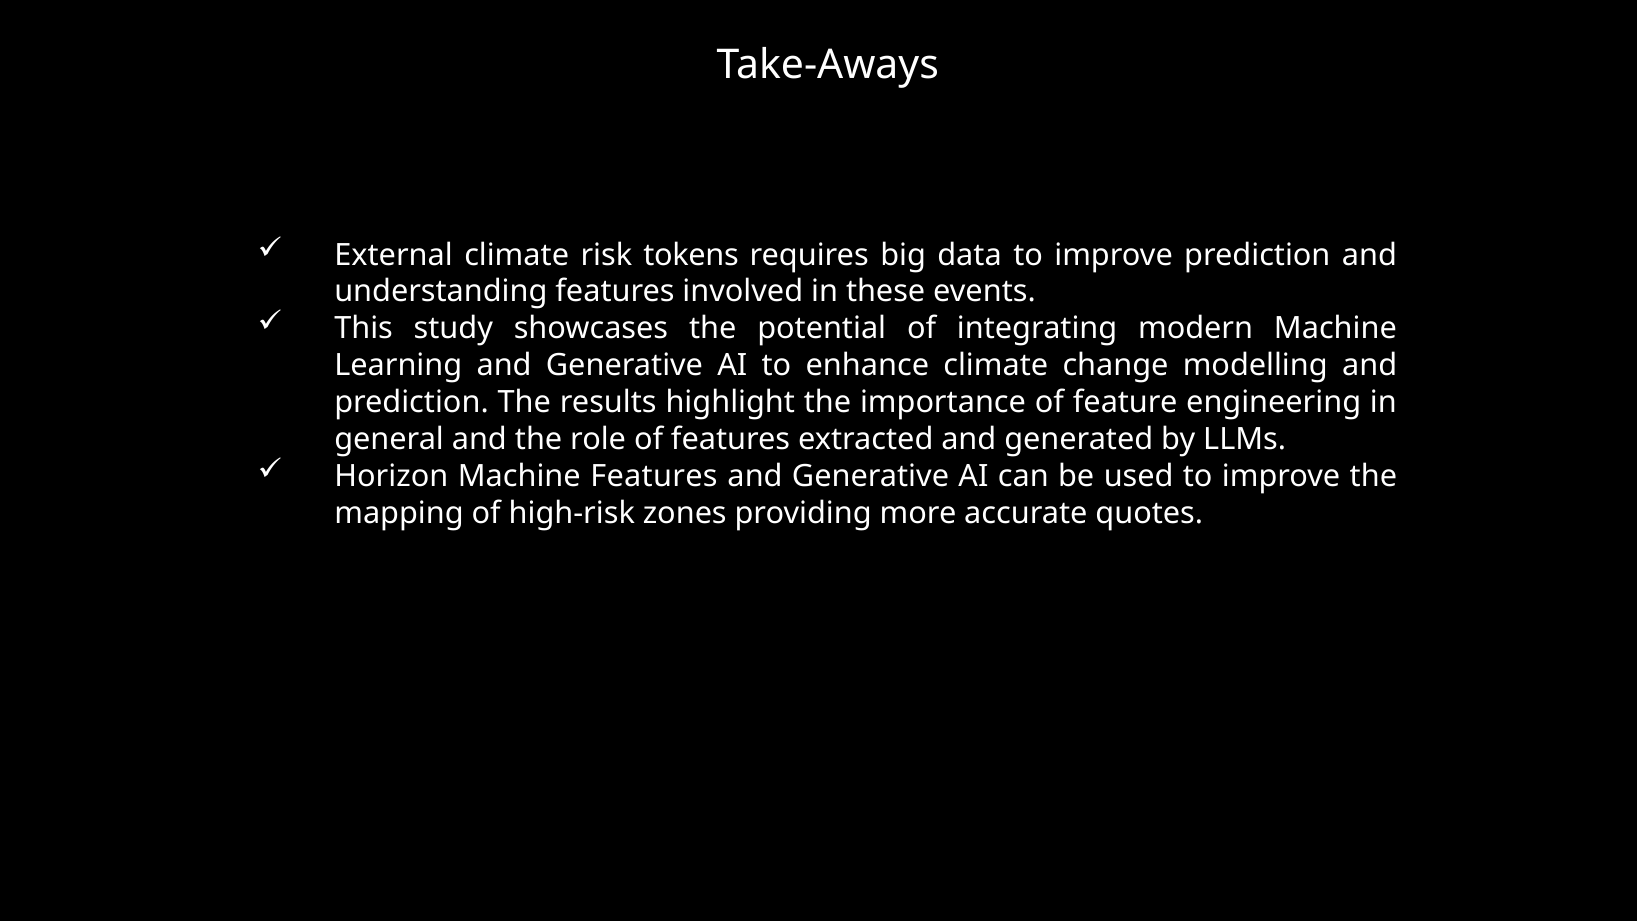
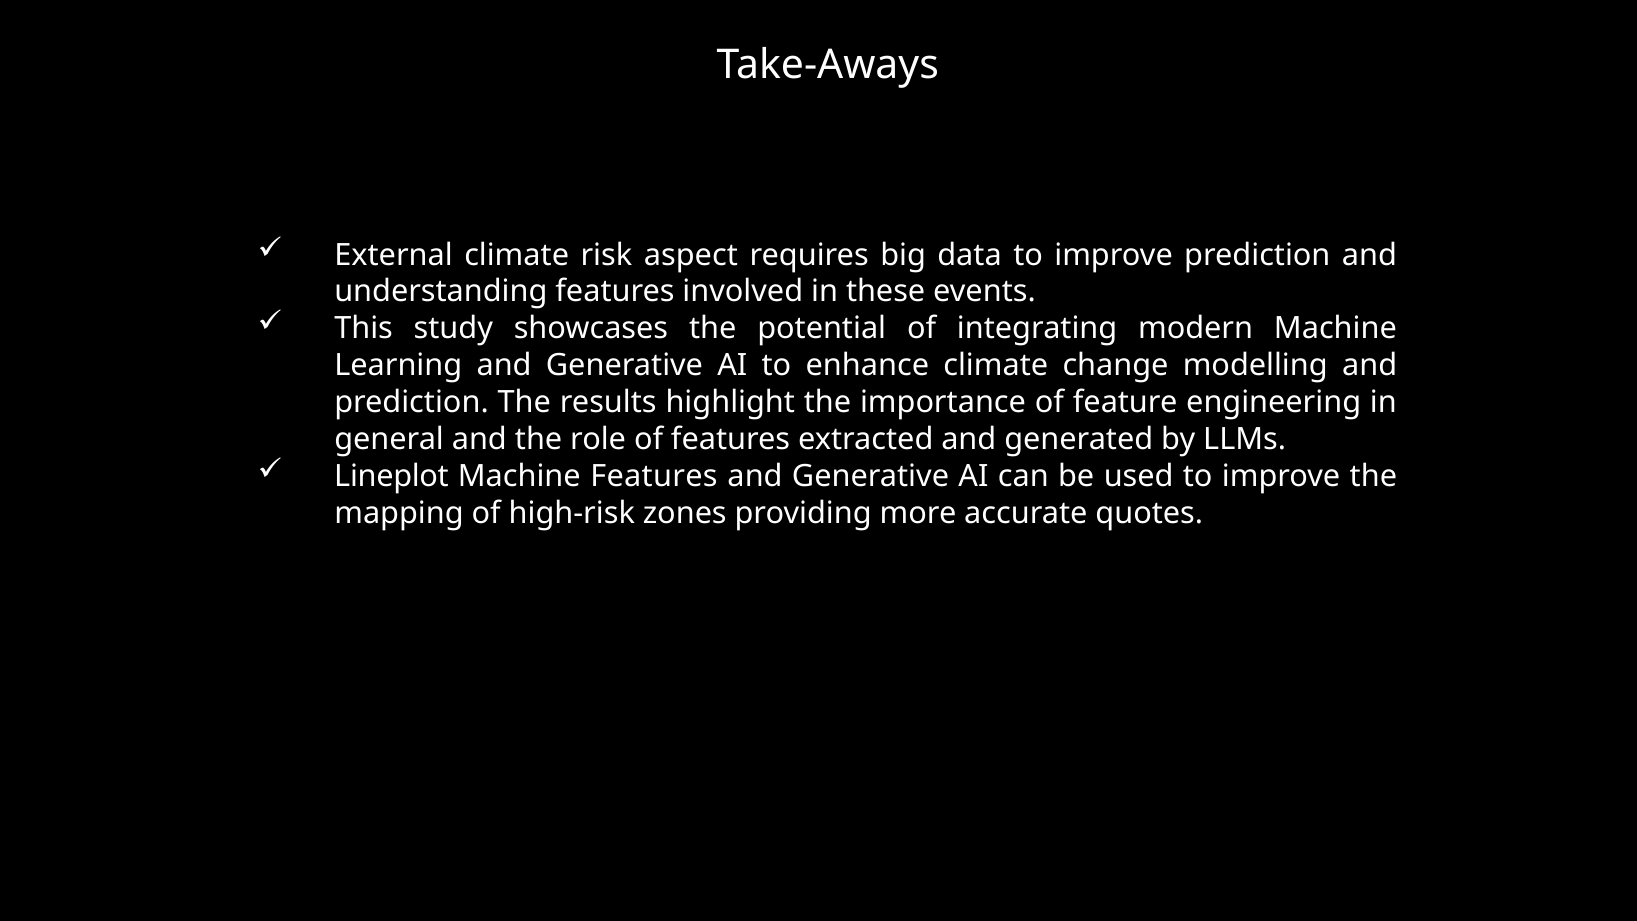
tokens: tokens -> aspect
Horizon: Horizon -> Lineplot
